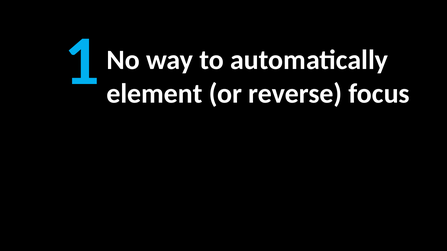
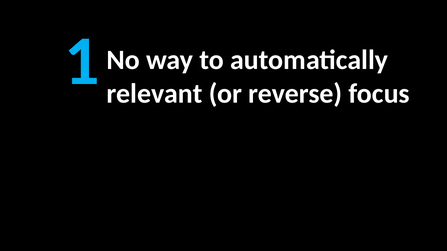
element: element -> relevant
